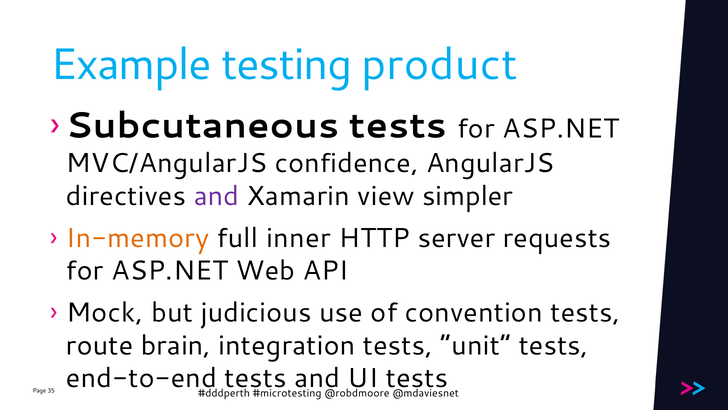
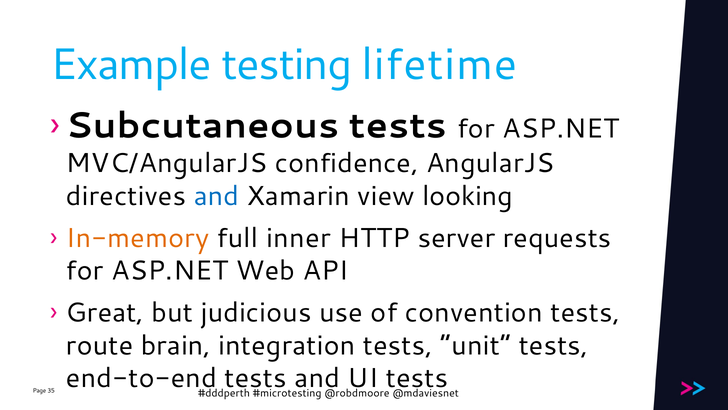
product: product -> lifetime
and at (216, 196) colour: purple -> blue
simpler: simpler -> looking
Mock: Mock -> Great
